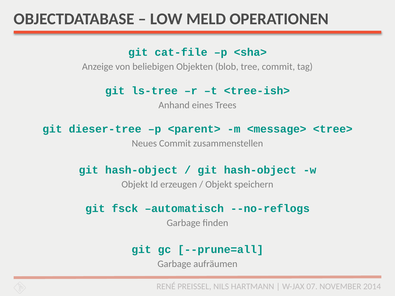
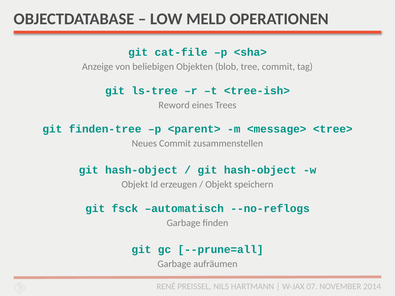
Anhand: Anhand -> Reword
dieser-tree: dieser-tree -> finden-tree
